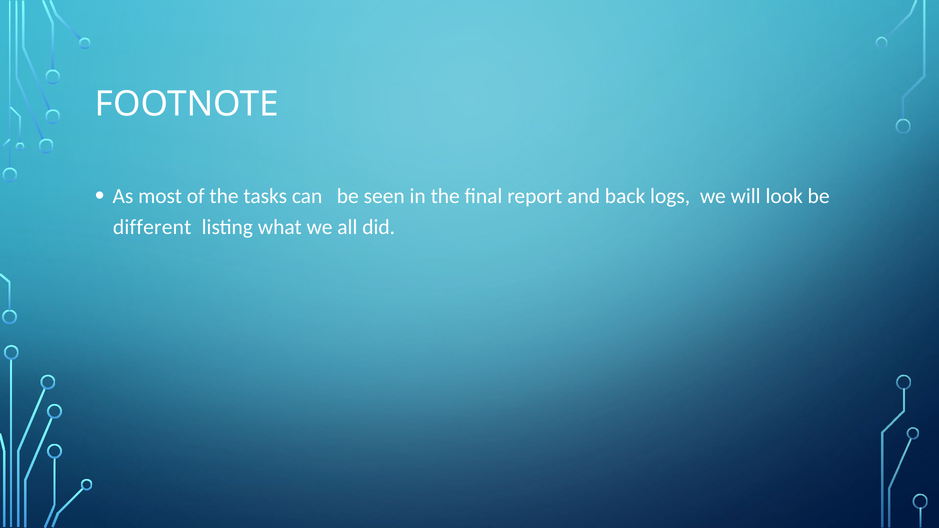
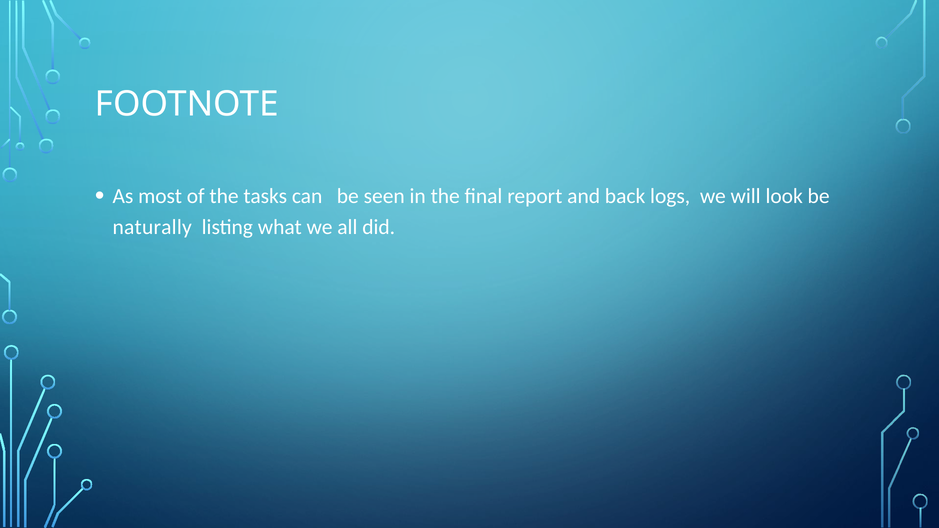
different: different -> naturally
